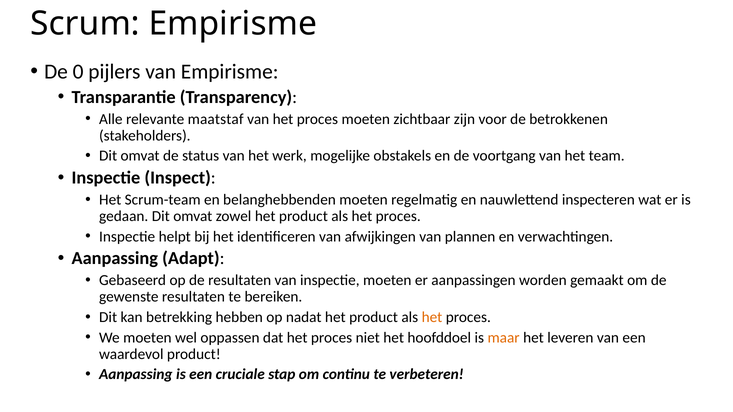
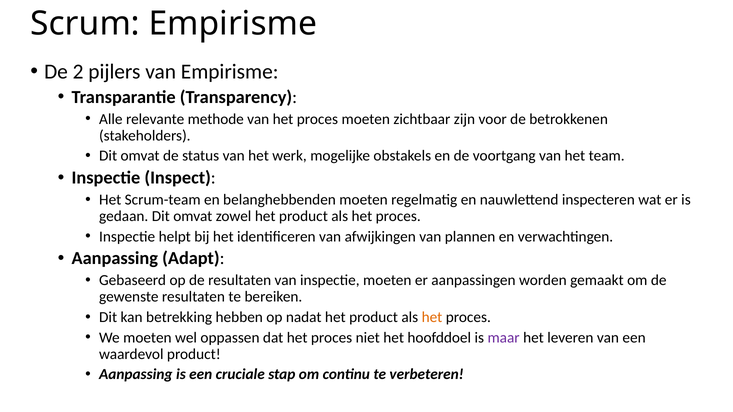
0: 0 -> 2
maatstaf: maatstaf -> methode
maar colour: orange -> purple
